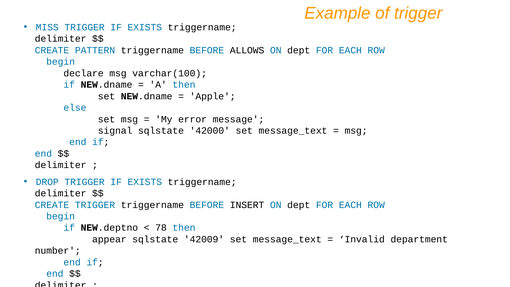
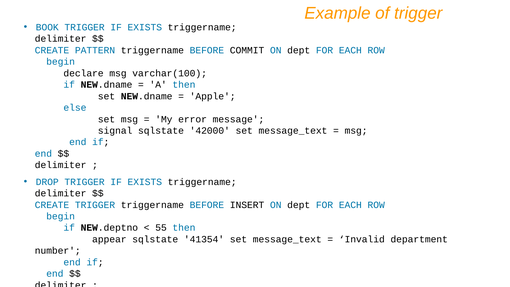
MISS: MISS -> BOOK
ALLOWS: ALLOWS -> COMMIT
78: 78 -> 55
42009: 42009 -> 41354
